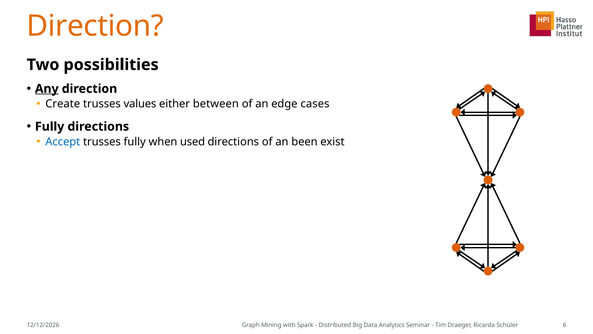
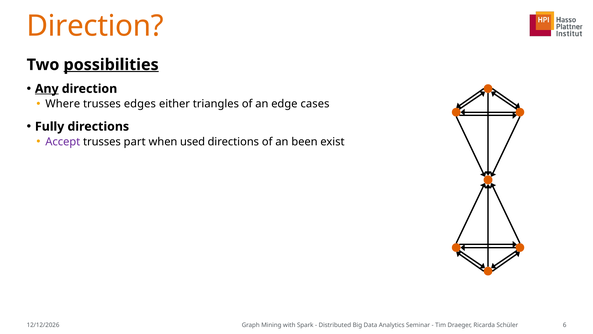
possibilities underline: none -> present
Create: Create -> Where
values: values -> edges
between: between -> triangles
Accept colour: blue -> purple
trusses fully: fully -> part
